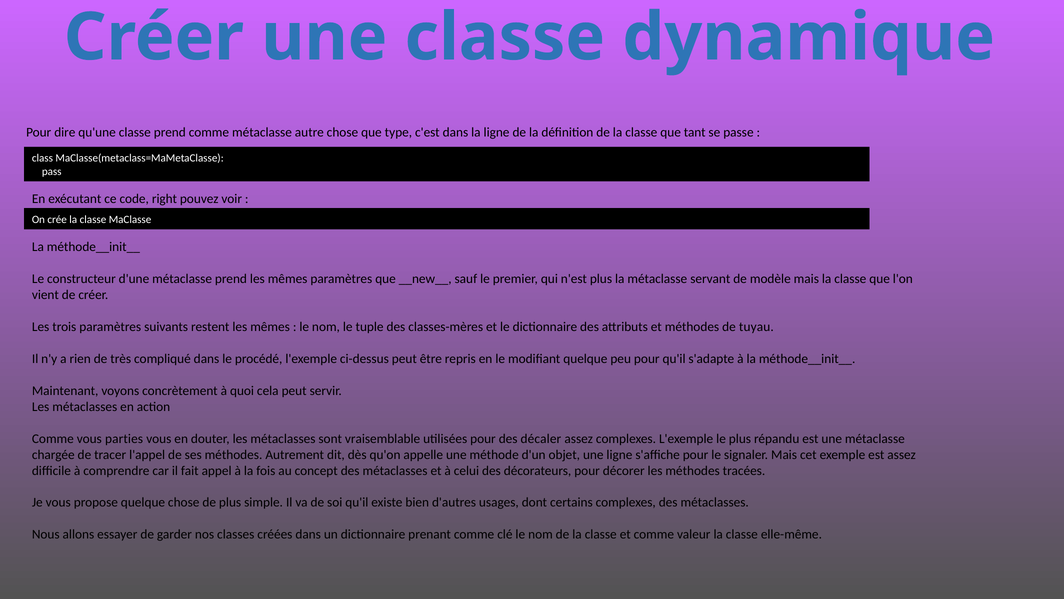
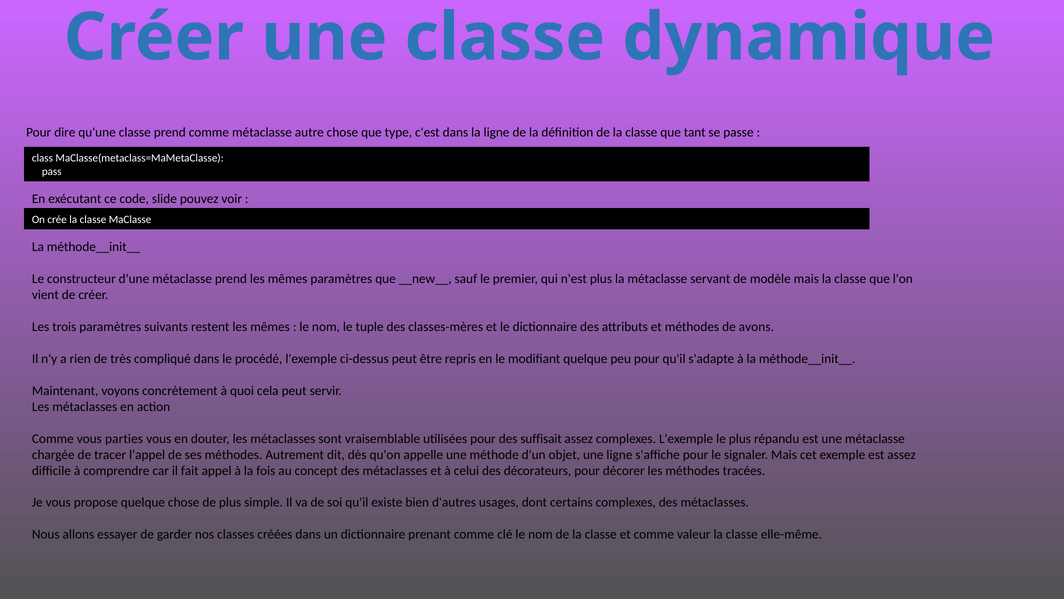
right: right -> slide
tuyau: tuyau -> avons
décaler: décaler -> suffisait
